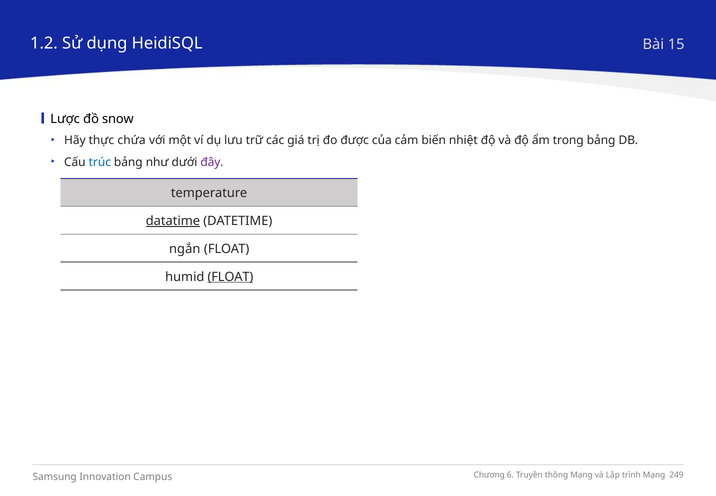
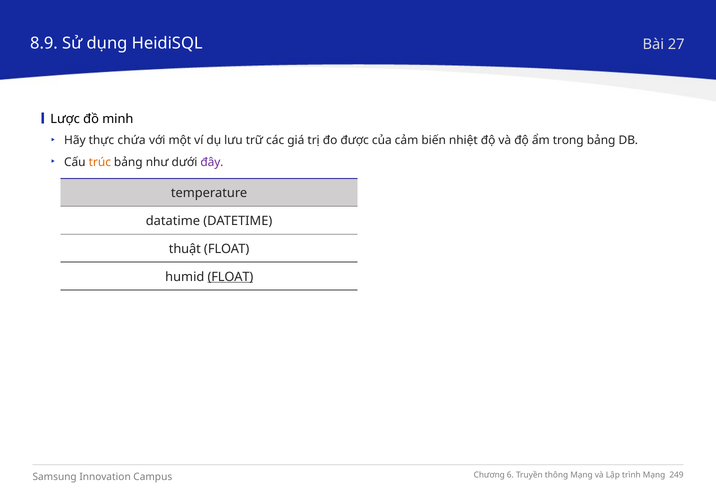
1.2: 1.2 -> 8.9
15: 15 -> 27
snow: snow -> minh
trúc colour: blue -> orange
datatime underline: present -> none
ngắn: ngắn -> thuật
